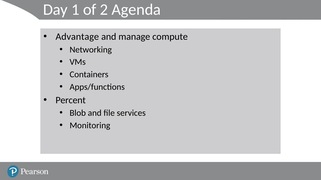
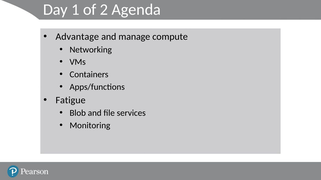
Percent: Percent -> Fatigue
